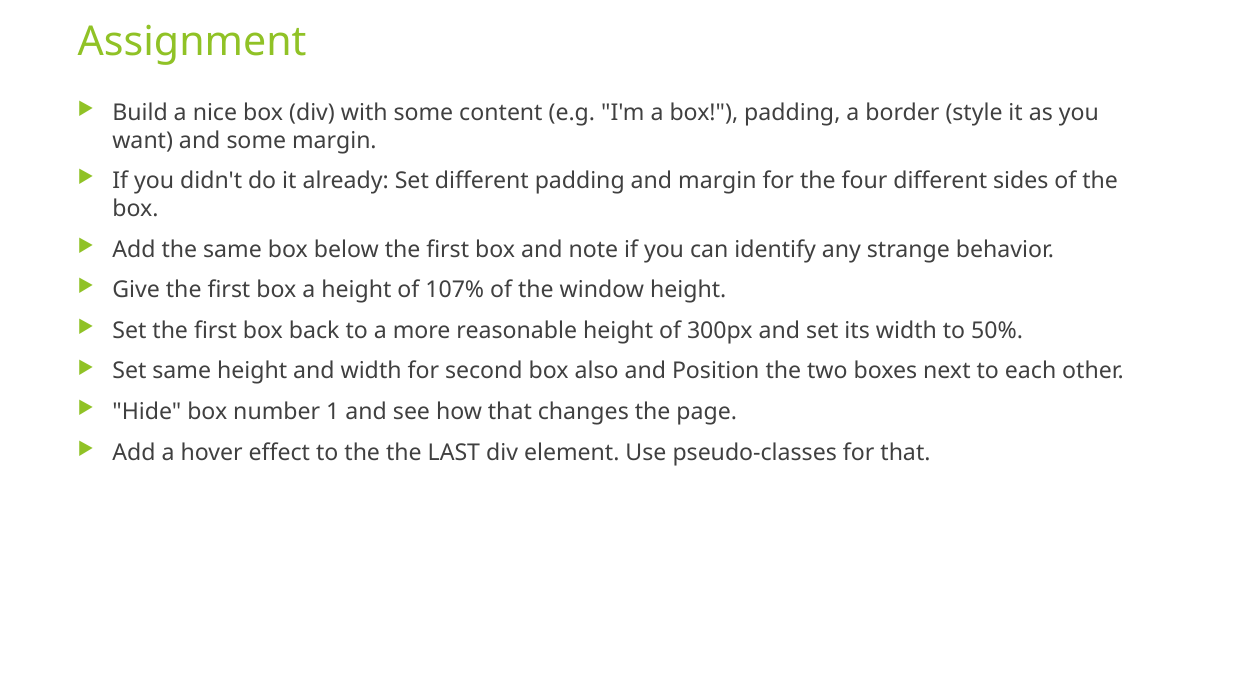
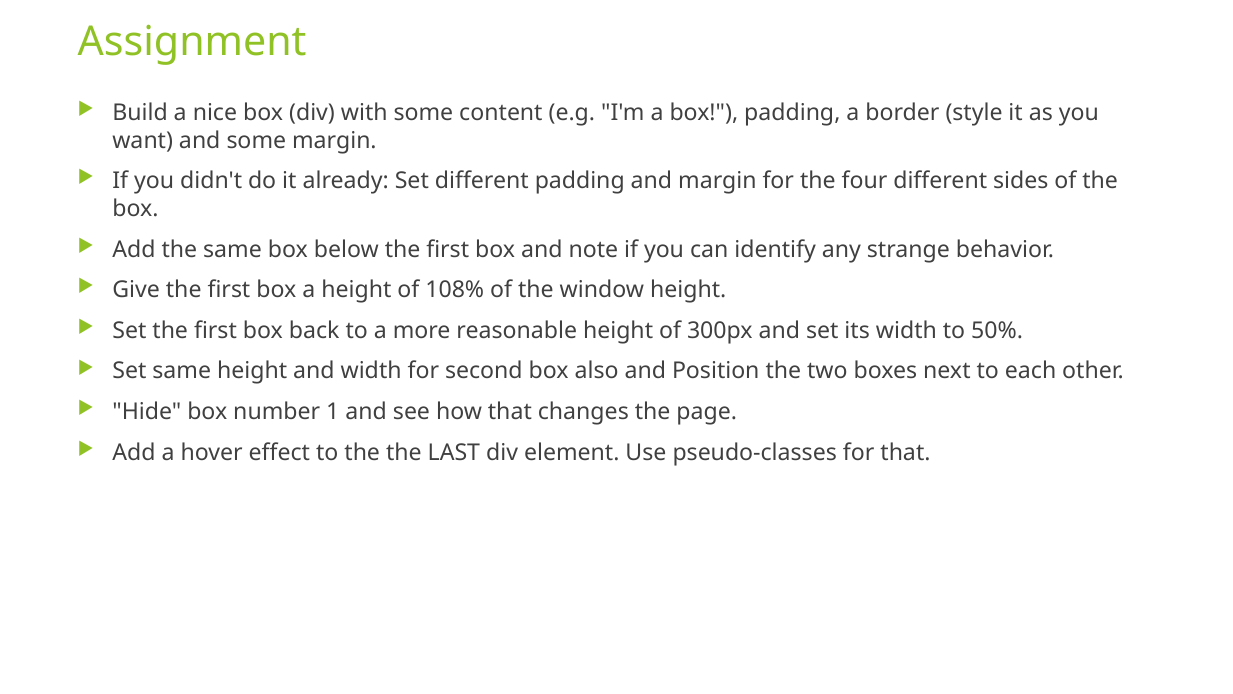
107%: 107% -> 108%
